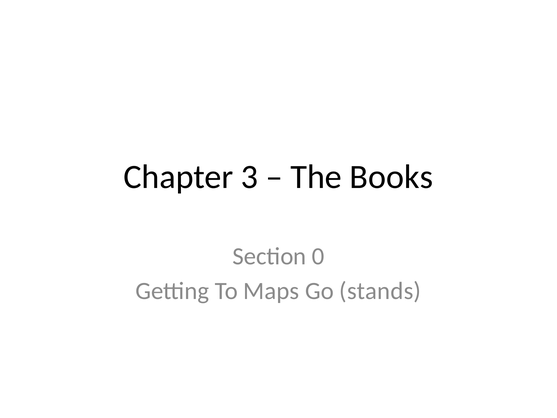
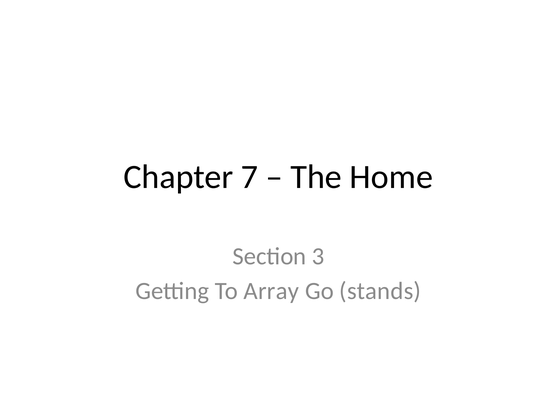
3: 3 -> 7
Books: Books -> Home
0: 0 -> 3
Maps: Maps -> Array
